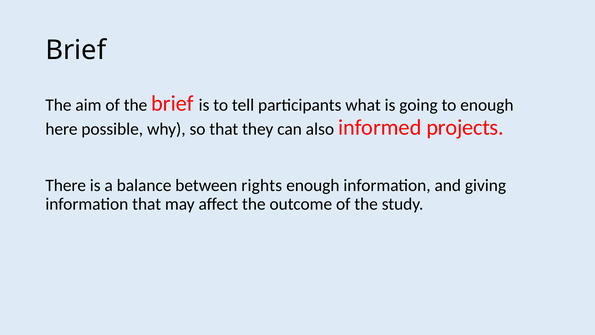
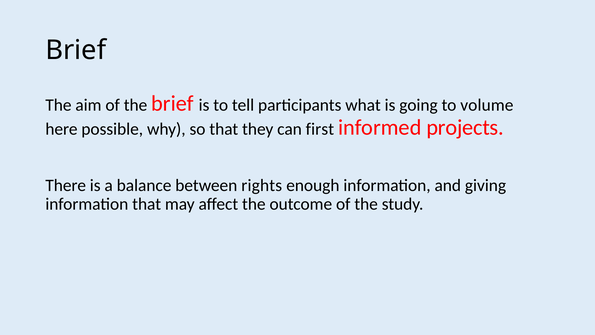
to enough: enough -> volume
also: also -> first
